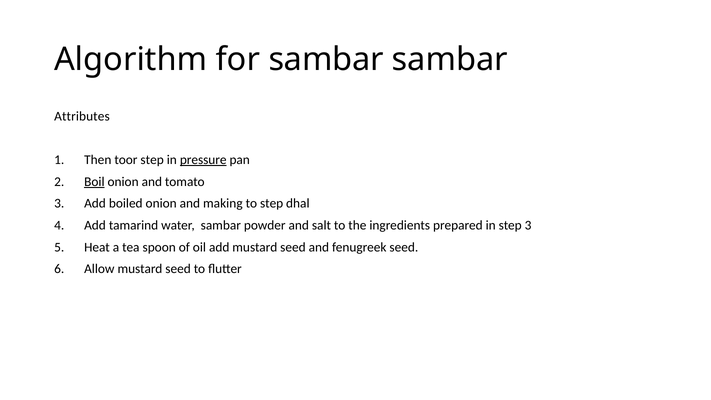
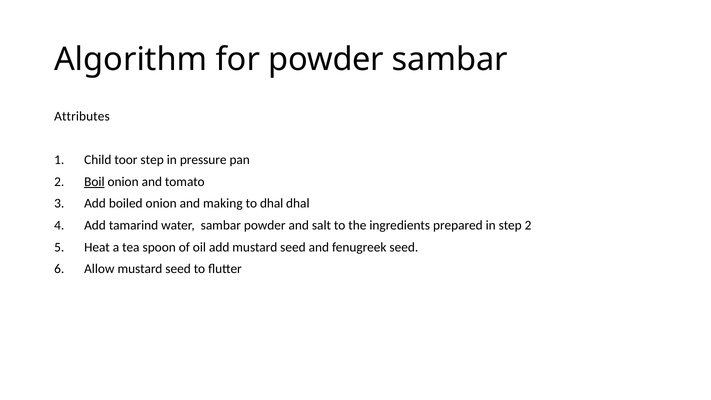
for sambar: sambar -> powder
Then: Then -> Child
pressure underline: present -> none
to step: step -> dhal
step 3: 3 -> 2
